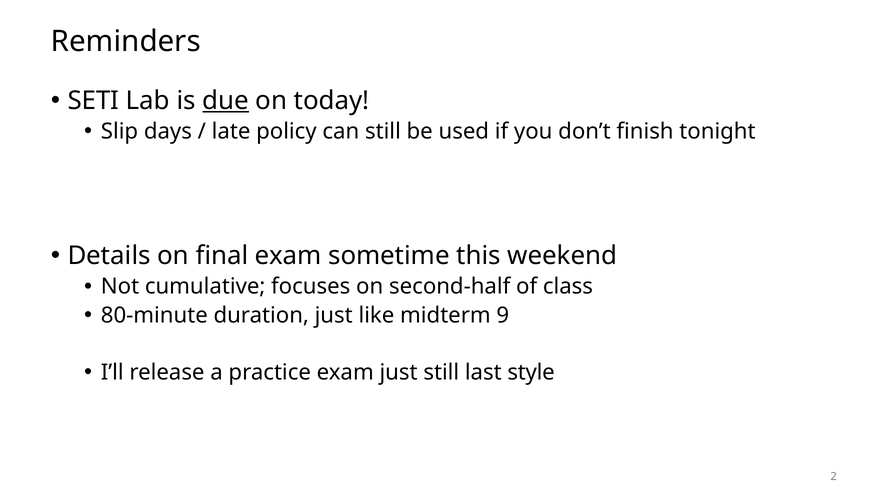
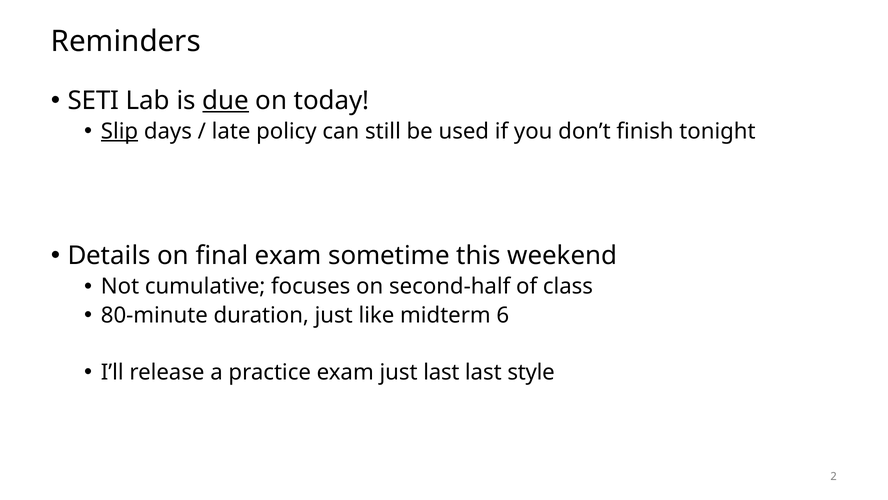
Slip underline: none -> present
9: 9 -> 6
just still: still -> last
